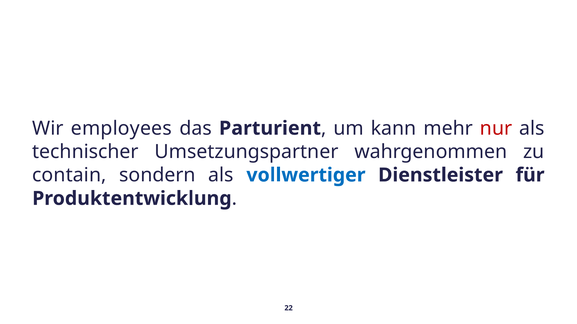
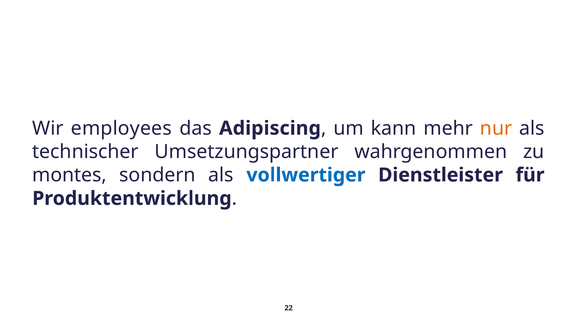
Parturient: Parturient -> Adipiscing
nur colour: red -> orange
contain: contain -> montes
